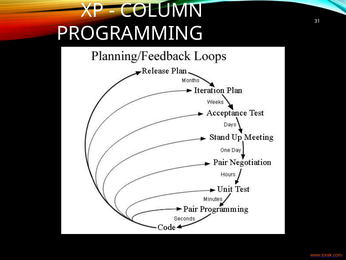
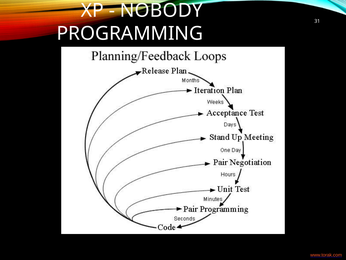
COLUMN: COLUMN -> NOBODY
